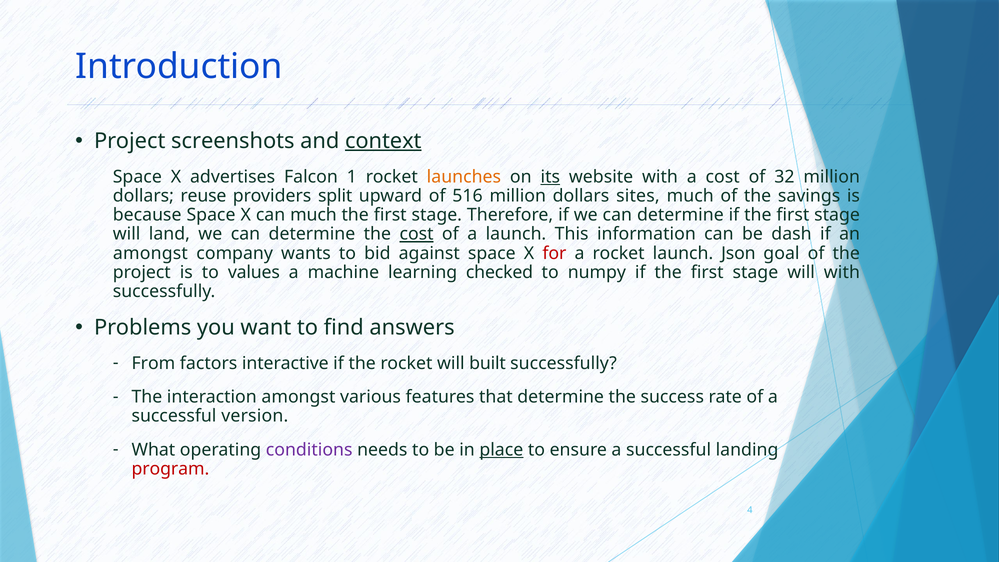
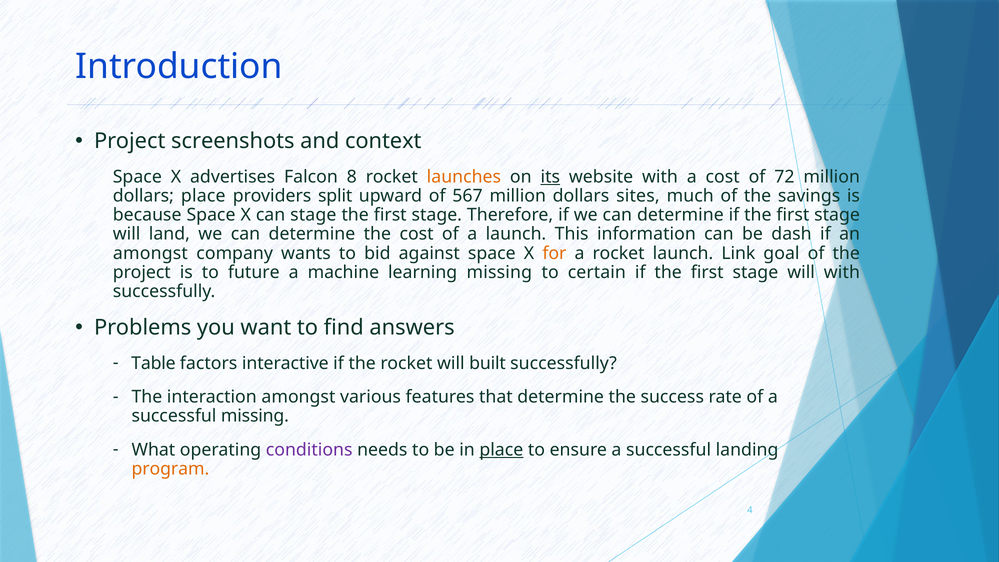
context underline: present -> none
1: 1 -> 8
32: 32 -> 72
dollars reuse: reuse -> place
516: 516 -> 567
can much: much -> stage
cost at (417, 234) underline: present -> none
for colour: red -> orange
Json: Json -> Link
values: values -> future
learning checked: checked -> missing
numpy: numpy -> certain
From: From -> Table
successful version: version -> missing
program colour: red -> orange
